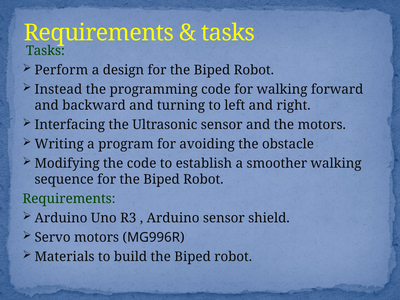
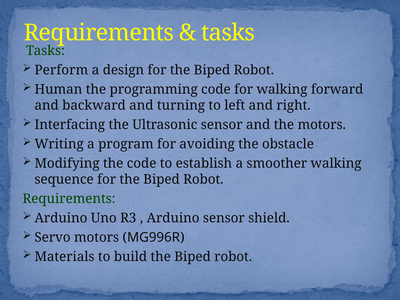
Instead: Instead -> Human
